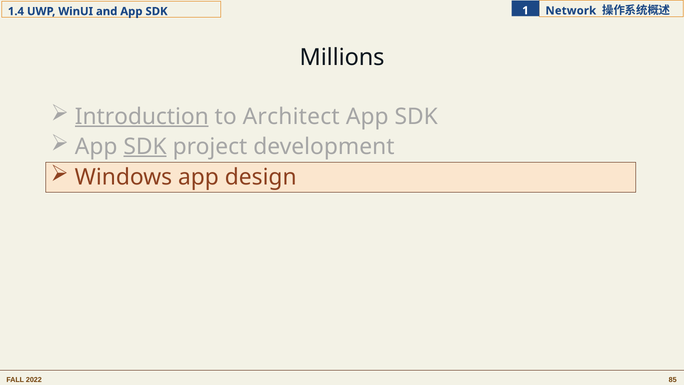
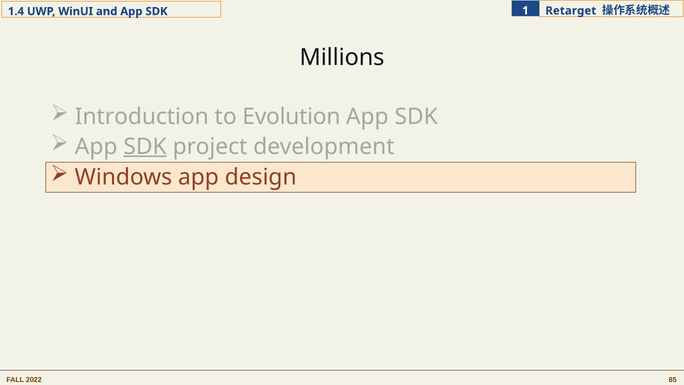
Network: Network -> Retarget
Introduction underline: present -> none
Architect: Architect -> Evolution
